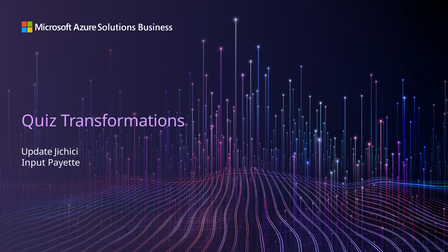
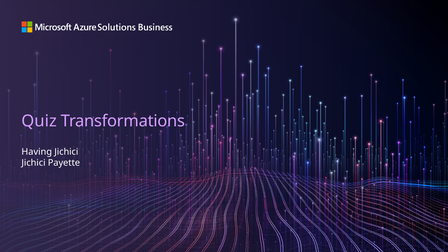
Update: Update -> Having
Input at (33, 163): Input -> Jichici
